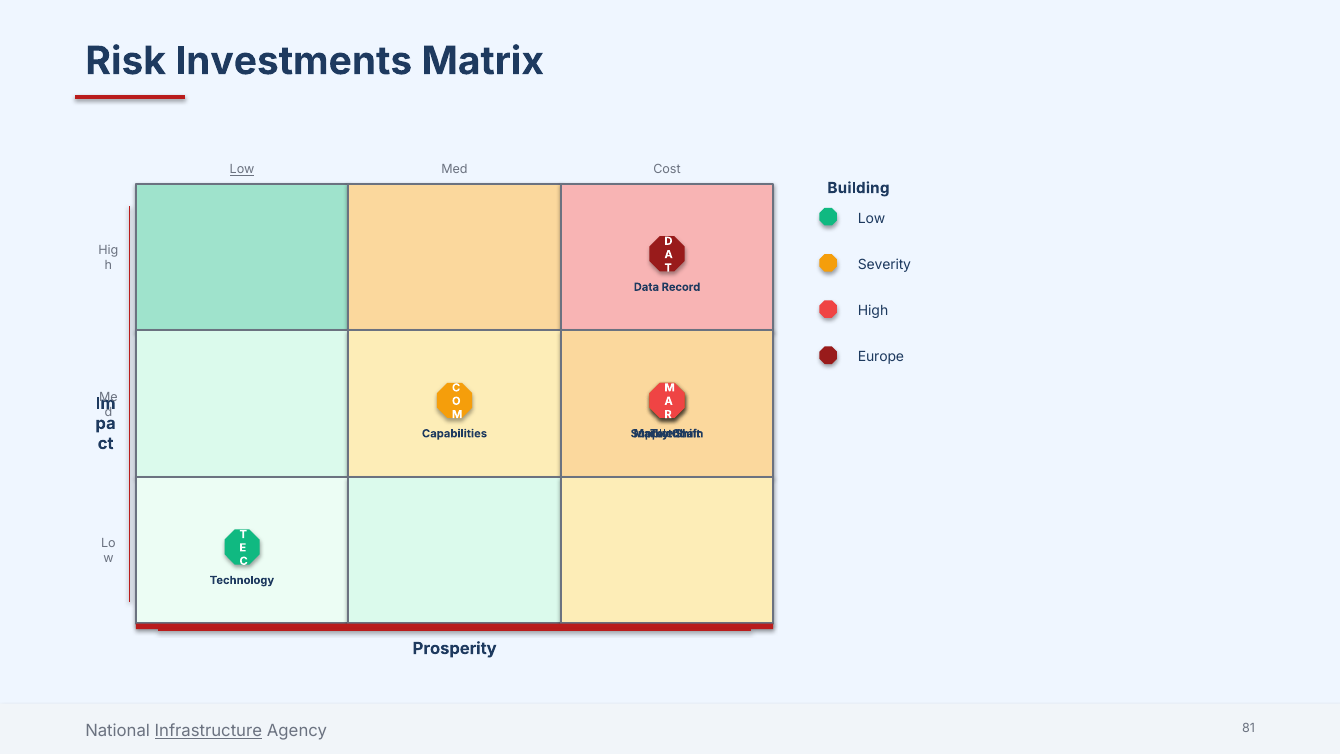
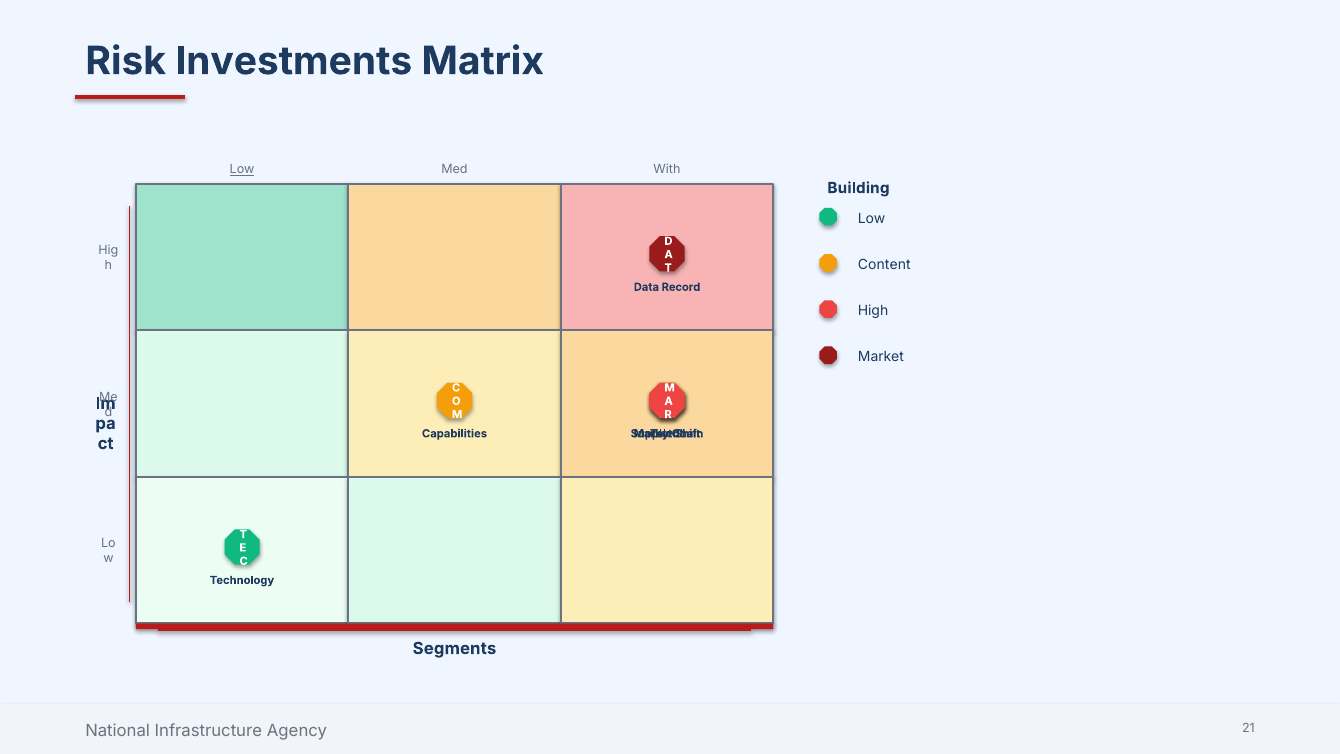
Cost: Cost -> With
Severity: Severity -> Content
Europe at (881, 357): Europe -> Market
Prosperity: Prosperity -> Segments
Infrastructure underline: present -> none
81: 81 -> 21
